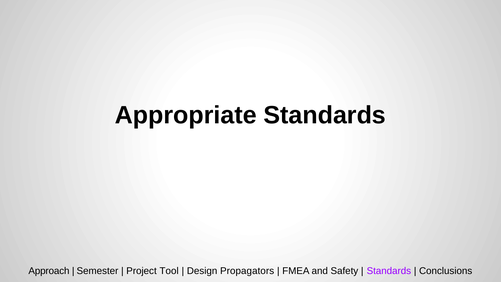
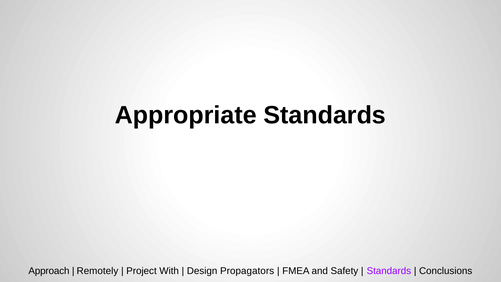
Semester: Semester -> Remotely
Tool: Tool -> With
